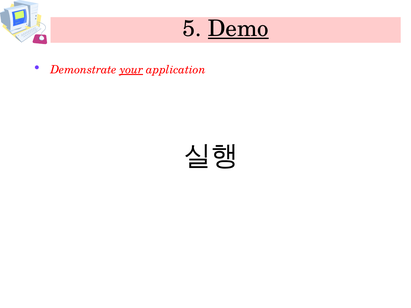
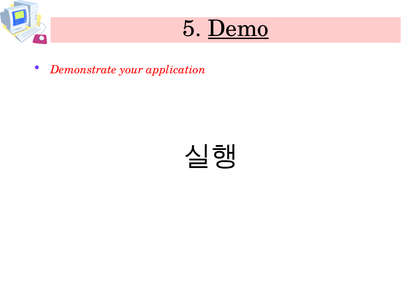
your underline: present -> none
